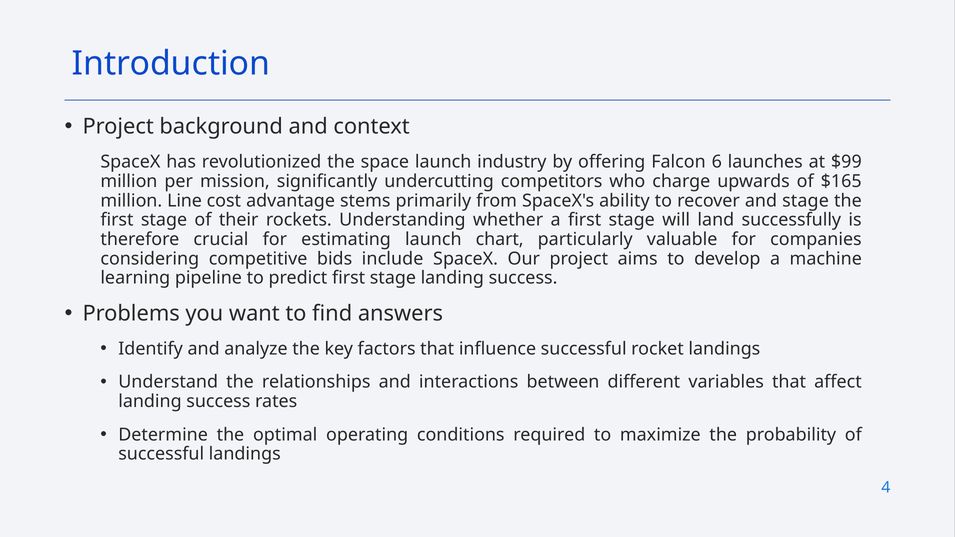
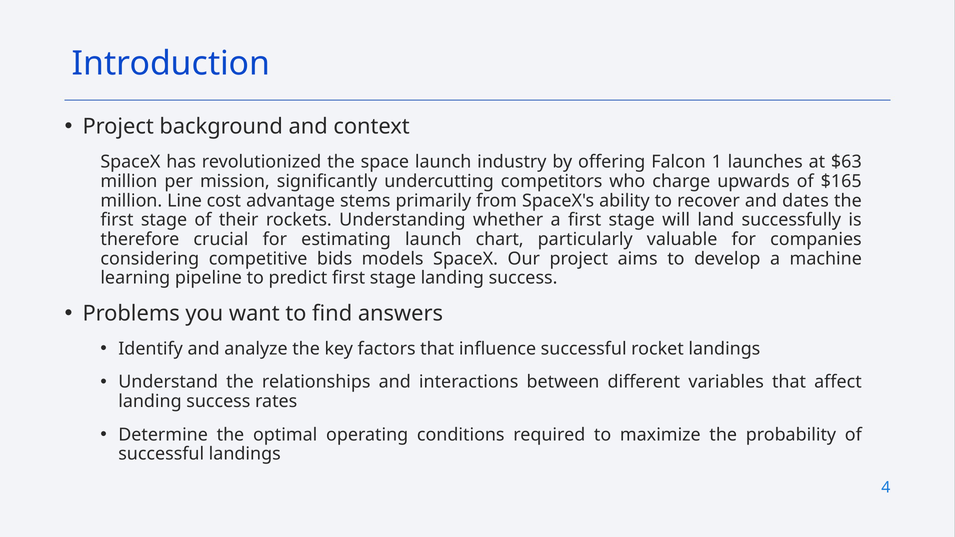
6: 6 -> 1
$99: $99 -> $63
and stage: stage -> dates
include: include -> models
